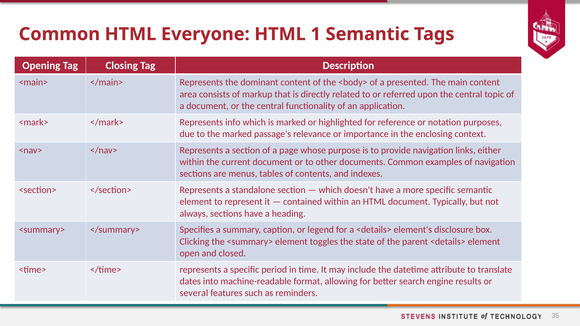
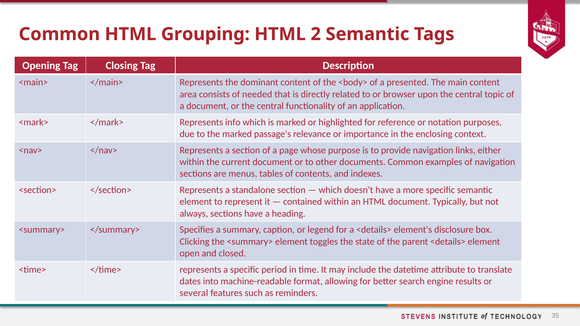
Everyone: Everyone -> Grouping
1: 1 -> 2
markup: markup -> needed
referred: referred -> browser
